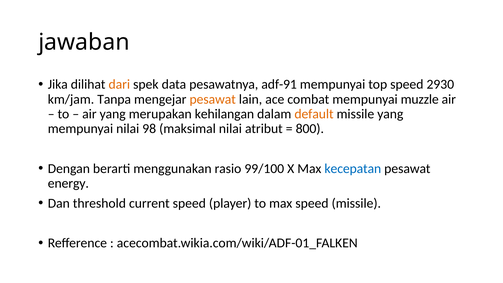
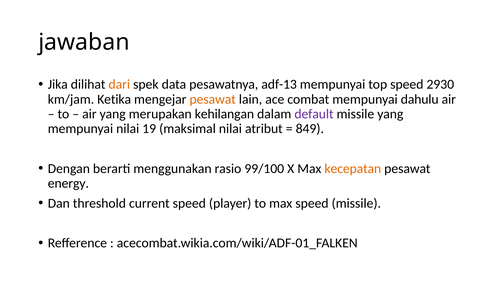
adf-91: adf-91 -> adf-13
Tanpa: Tanpa -> Ketika
muzzle: muzzle -> dahulu
default colour: orange -> purple
98: 98 -> 19
800: 800 -> 849
kecepatan colour: blue -> orange
